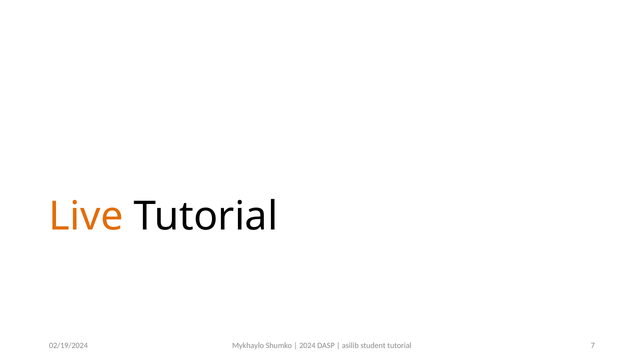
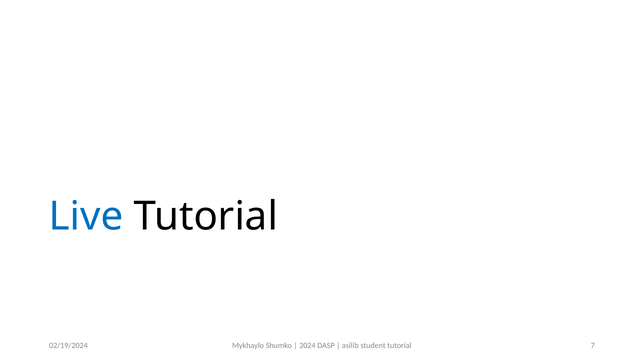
Live colour: orange -> blue
